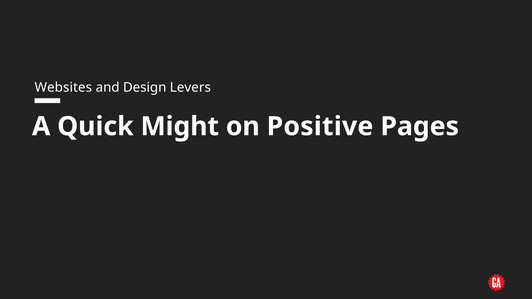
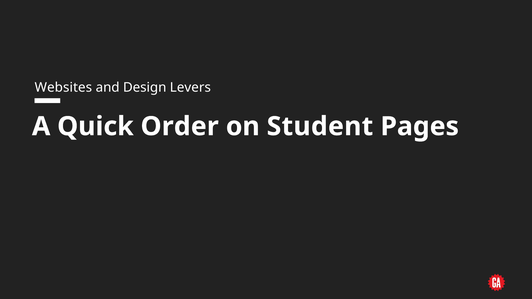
Might: Might -> Order
Positive: Positive -> Student
